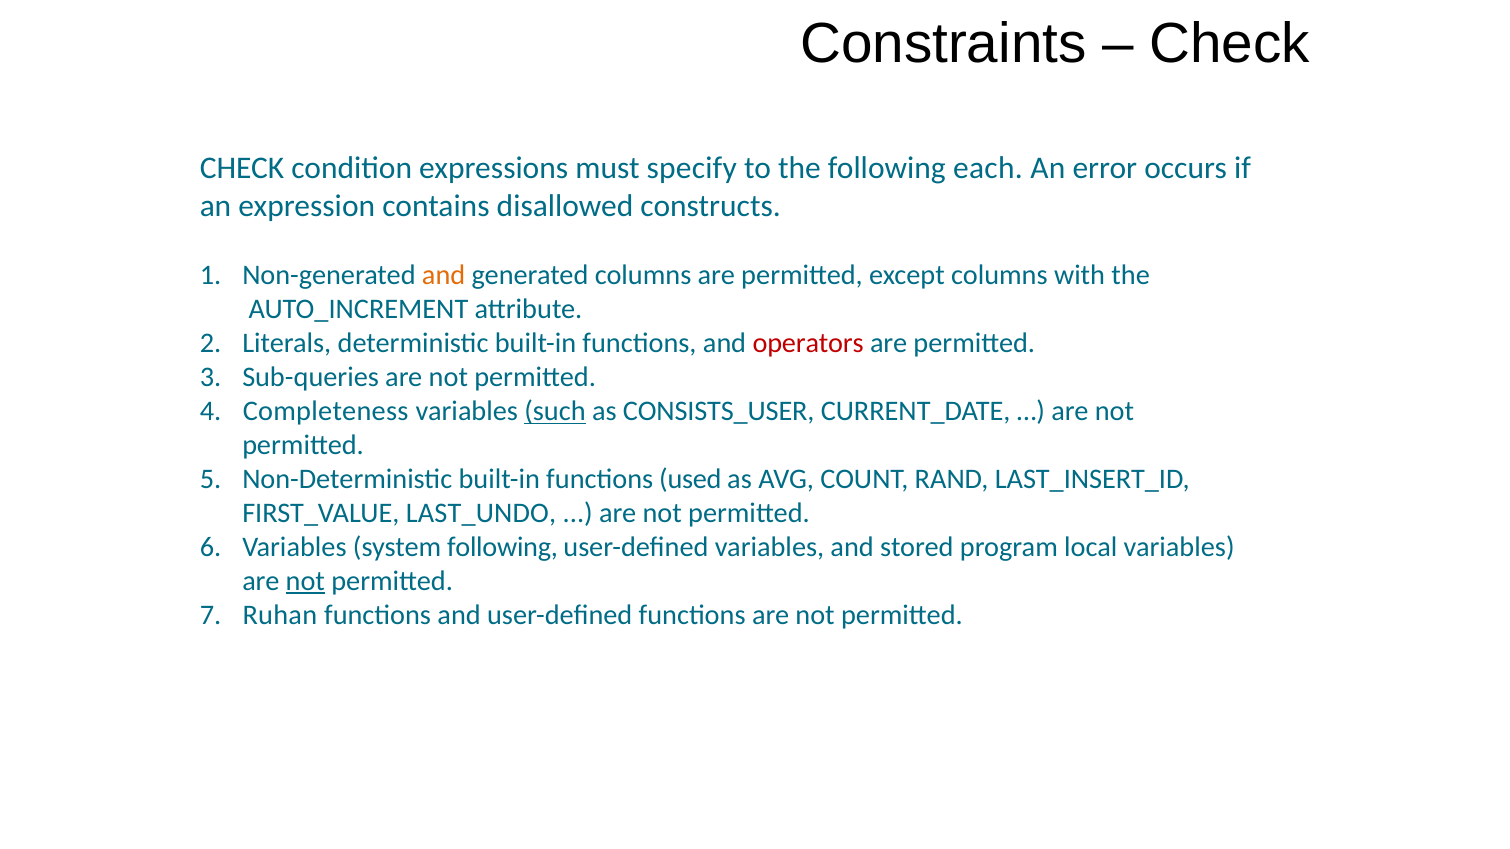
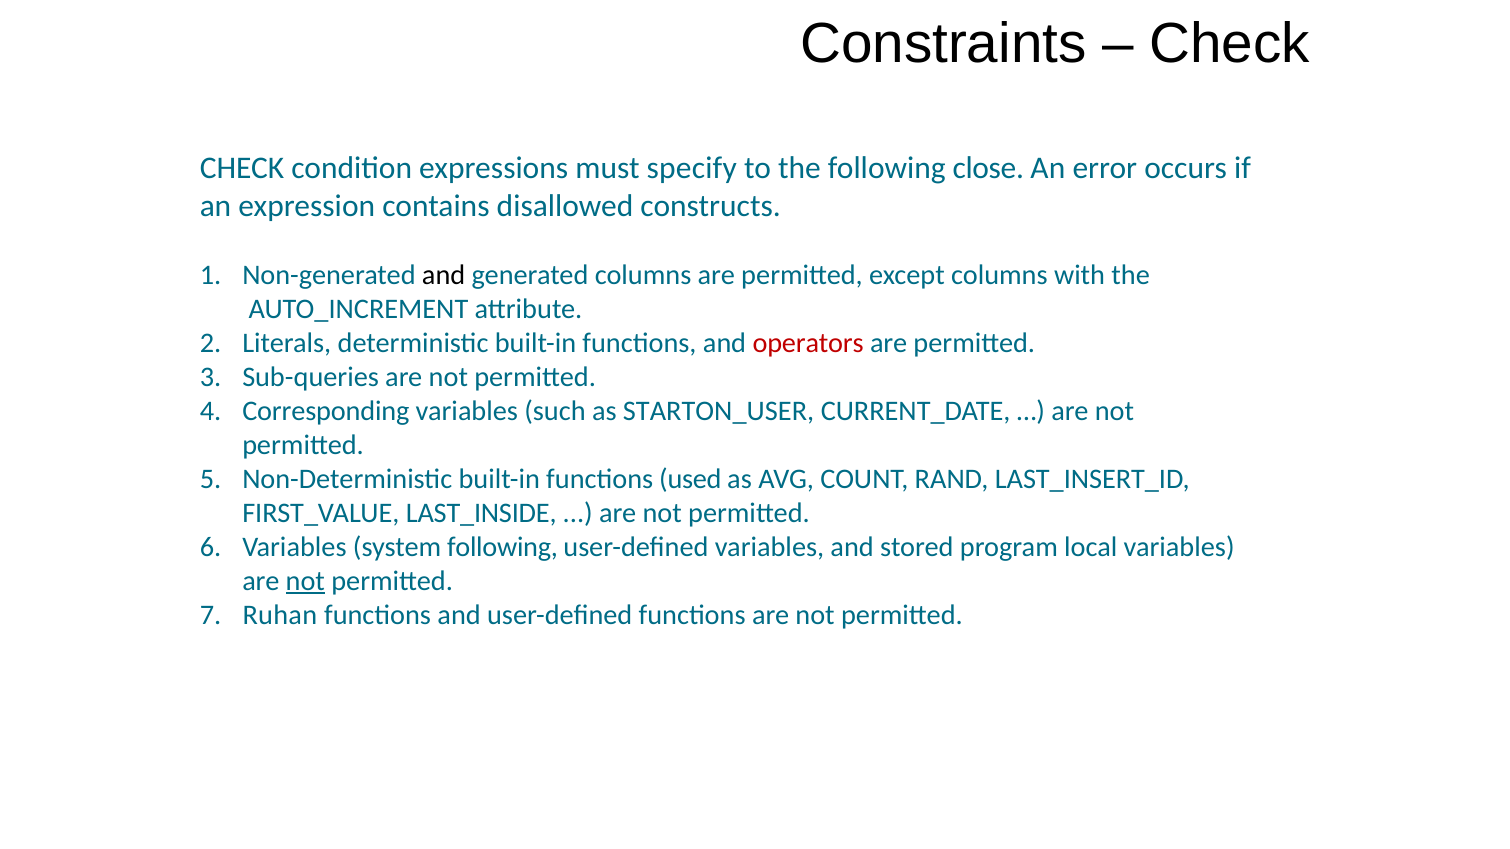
each: each -> close
and at (444, 276) colour: orange -> black
Completeness: Completeness -> Corresponding
such underline: present -> none
CONSISTS_USER: CONSISTS_USER -> STARTON_USER
LAST_UNDO: LAST_UNDO -> LAST_INSIDE
